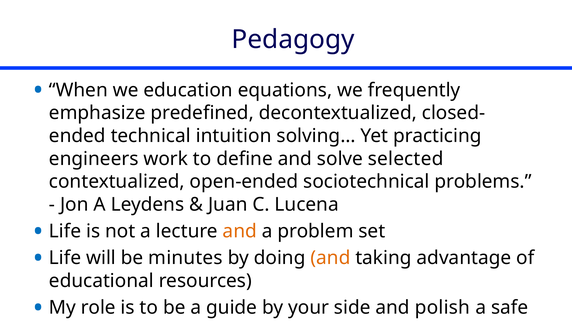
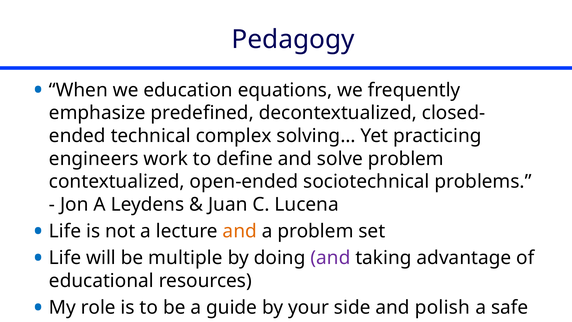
intuition: intuition -> complex
solve selected: selected -> problem
minutes: minutes -> multiple
and at (330, 258) colour: orange -> purple
